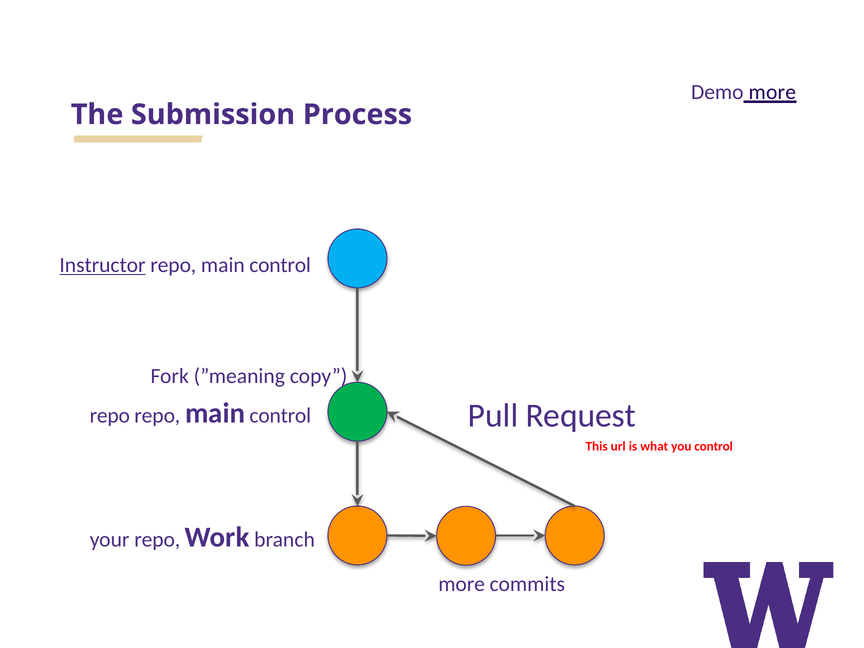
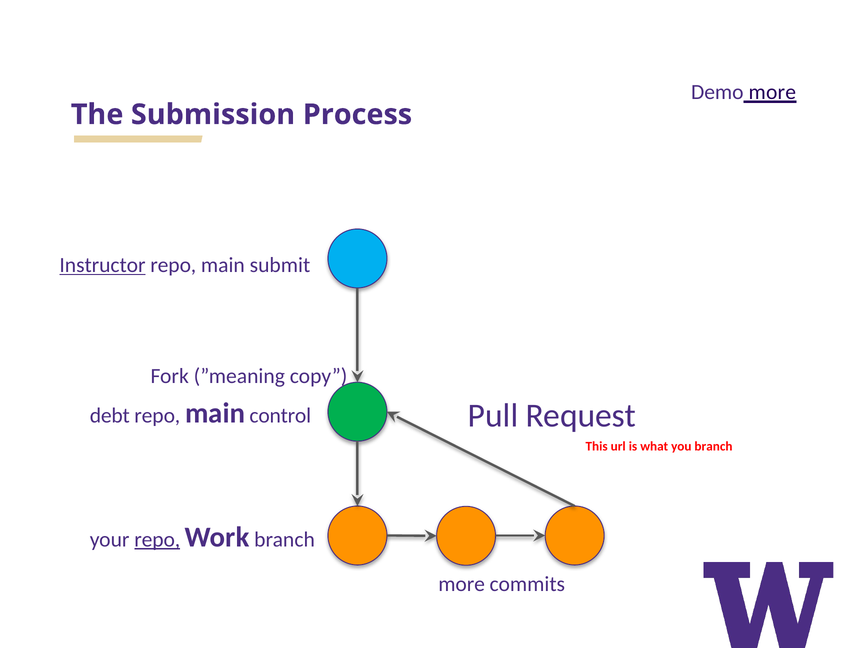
control at (280, 265): control -> submit
repo at (110, 416): repo -> debt
you control: control -> branch
repo at (157, 540) underline: none -> present
